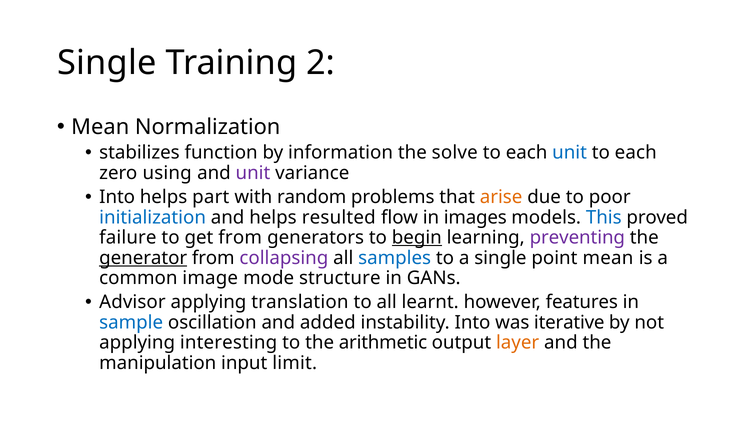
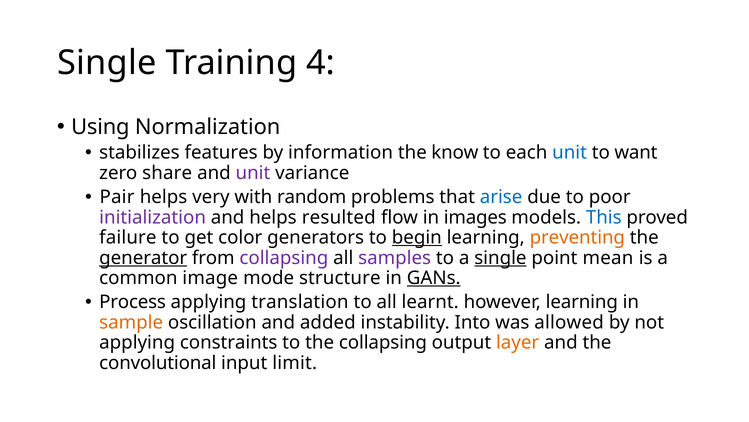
2: 2 -> 4
Mean at (100, 127): Mean -> Using
function: function -> features
solve: solve -> know
each at (636, 152): each -> want
using: using -> share
Into at (117, 197): Into -> Pair
part: part -> very
arise colour: orange -> blue
initialization colour: blue -> purple
get from: from -> color
preventing colour: purple -> orange
samples colour: blue -> purple
single at (500, 257) underline: none -> present
GANs underline: none -> present
Advisor: Advisor -> Process
however features: features -> learning
sample colour: blue -> orange
iterative: iterative -> allowed
interesting: interesting -> constraints
the arithmetic: arithmetic -> collapsing
manipulation: manipulation -> convolutional
